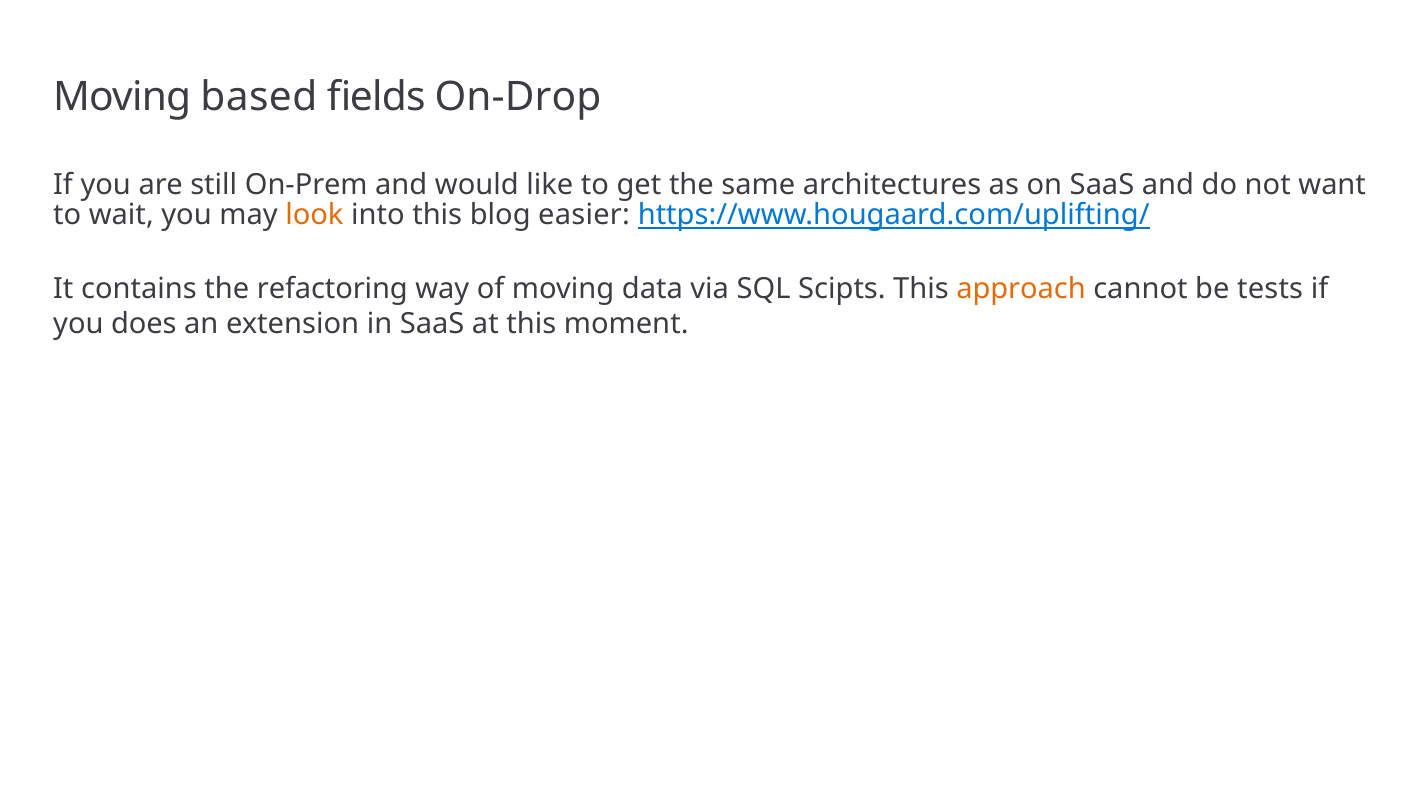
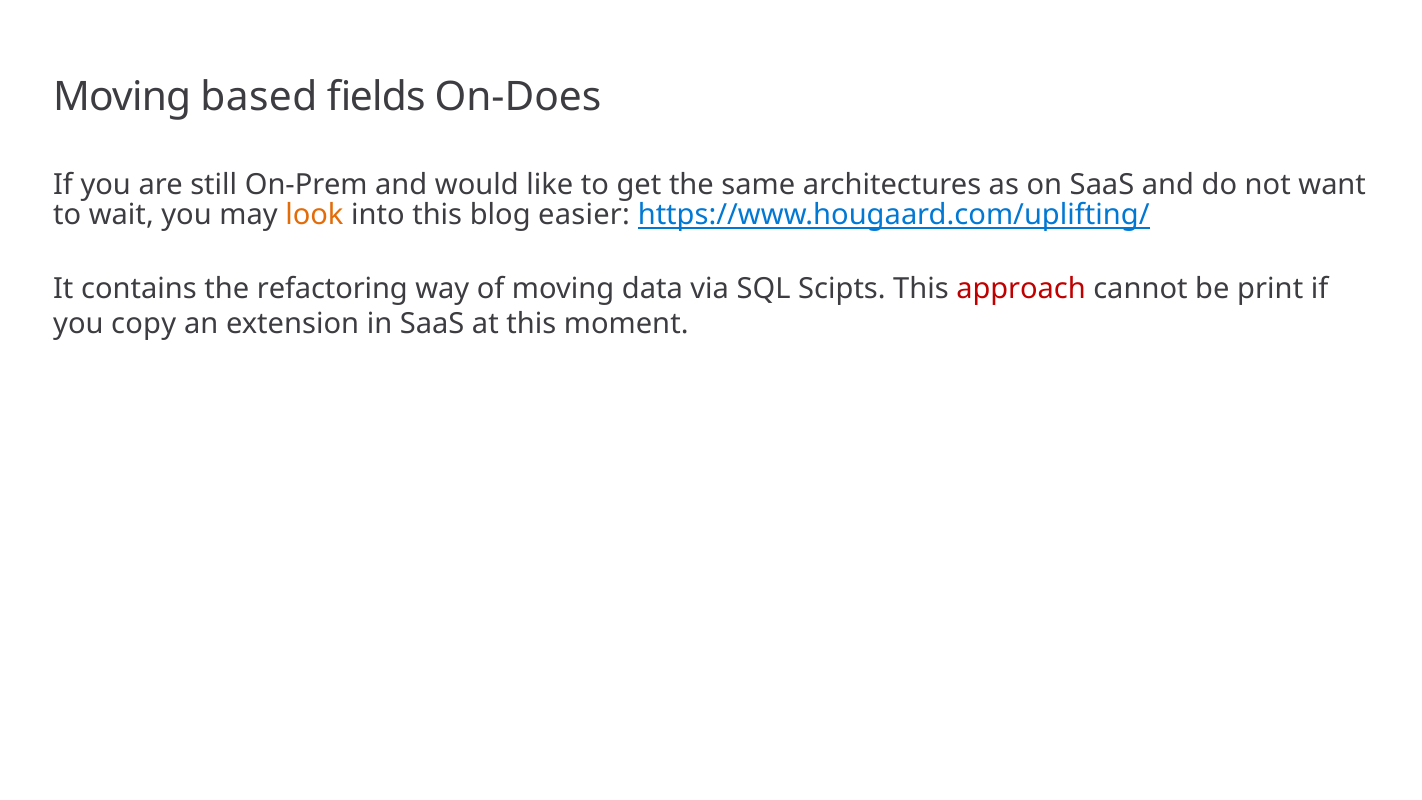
On-Drop: On-Drop -> On-Does
approach colour: orange -> red
tests: tests -> print
does: does -> copy
